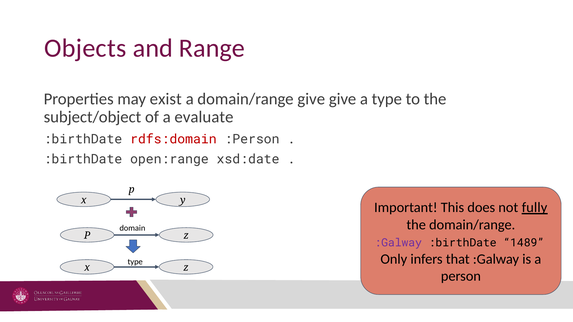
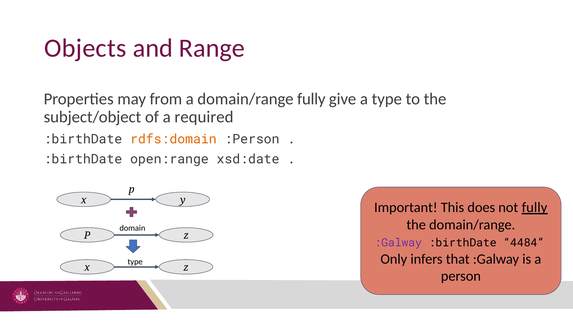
exist: exist -> from
domain/range give: give -> fully
evaluate: evaluate -> required
rdfs:domain colour: red -> orange
1489: 1489 -> 4484
